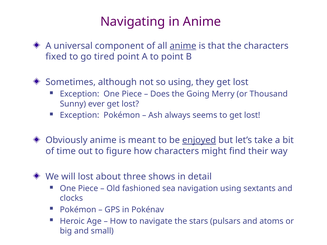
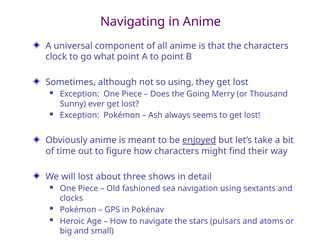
anime at (183, 46) underline: present -> none
fixed: fixed -> clock
tired: tired -> what
